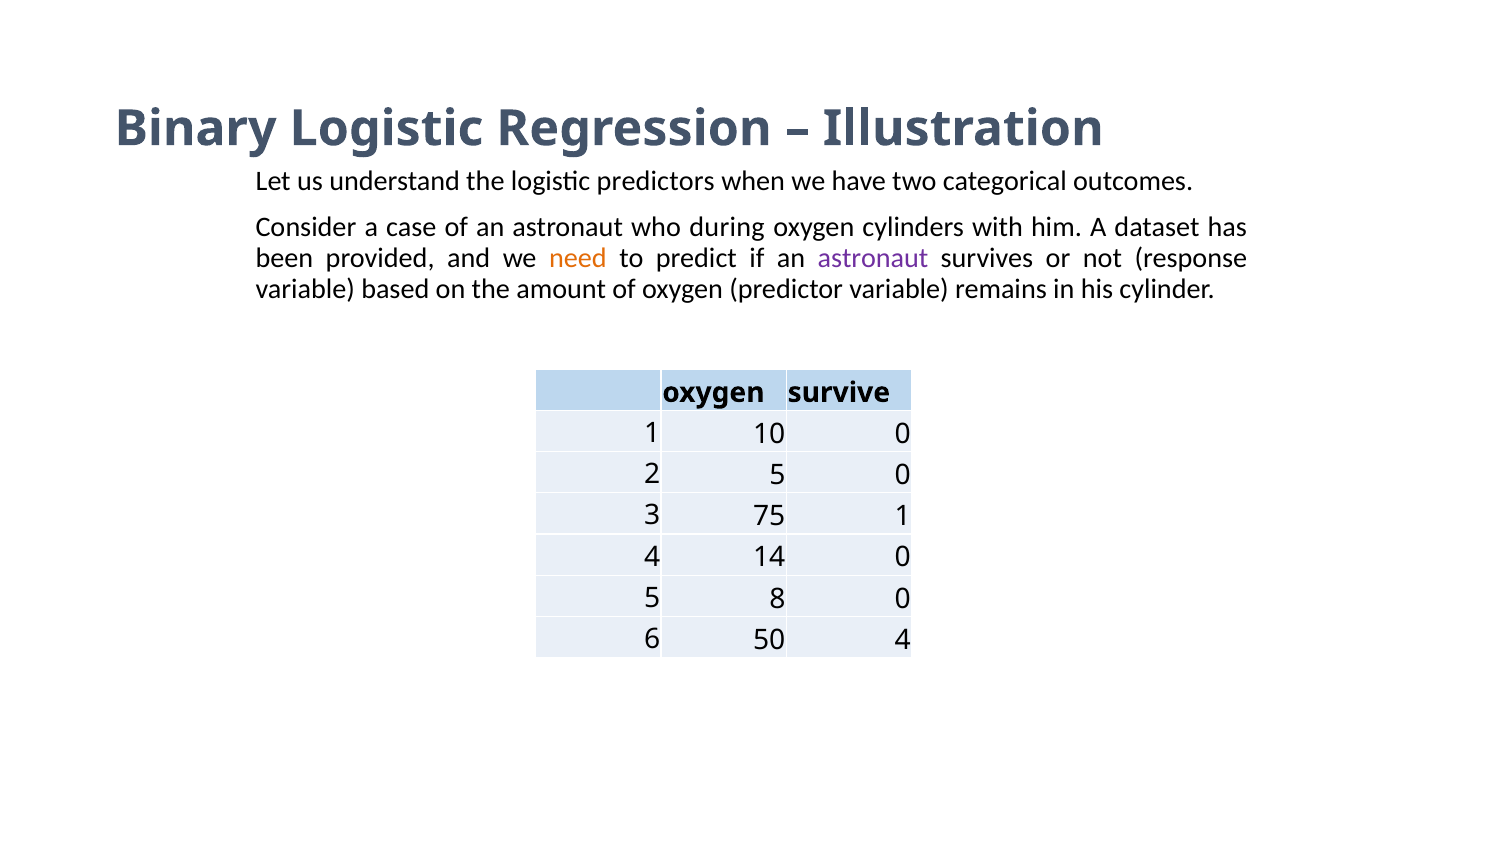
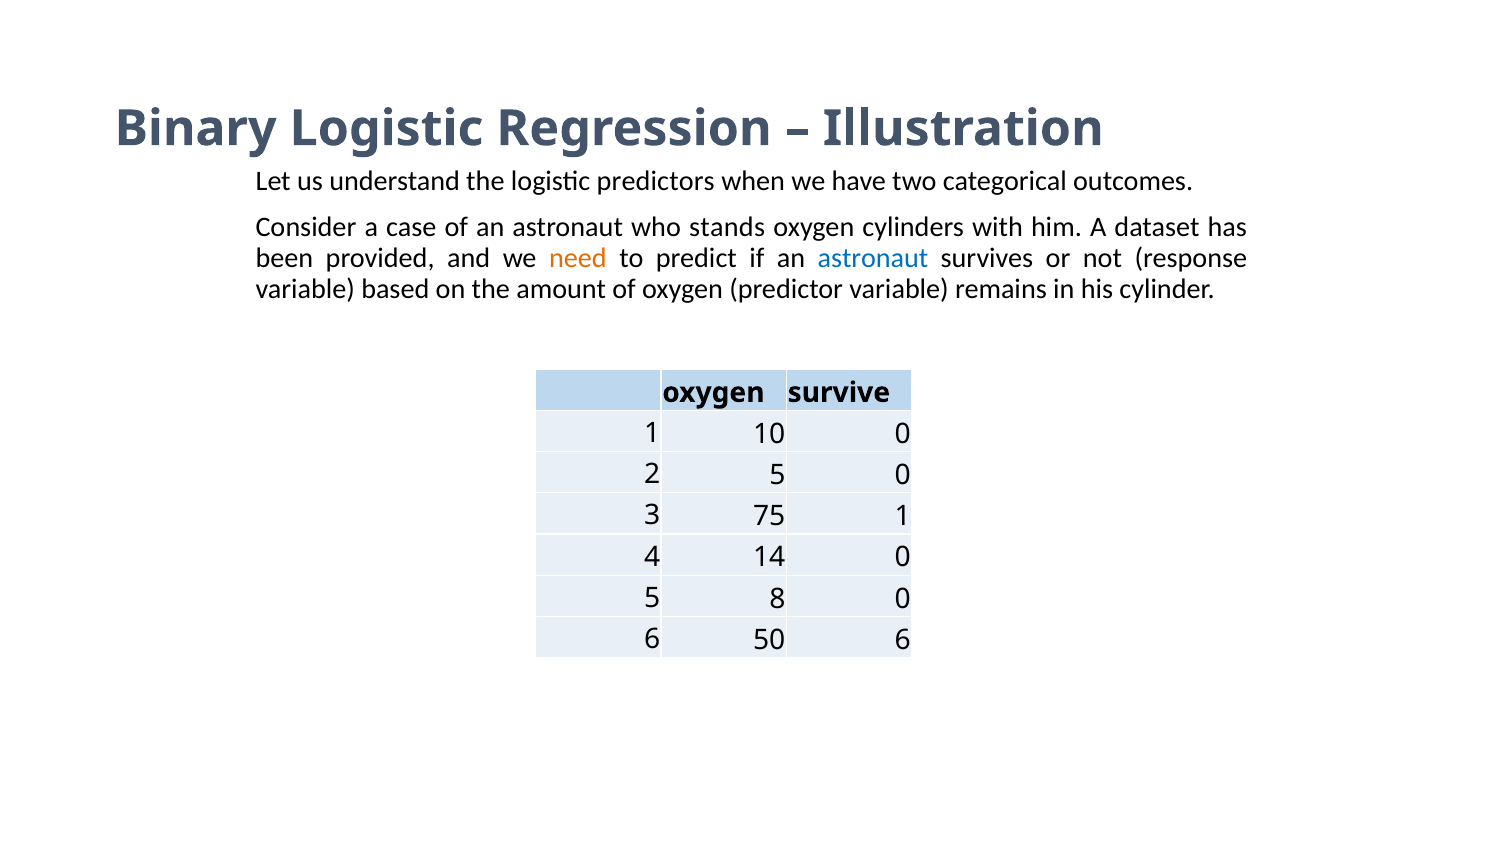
during: during -> stands
astronaut at (873, 259) colour: purple -> blue
50 4: 4 -> 6
